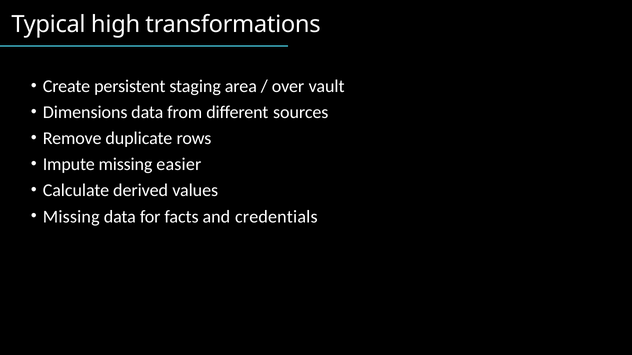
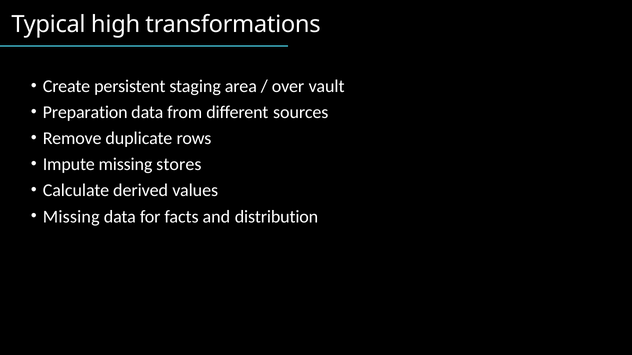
Dimensions: Dimensions -> Preparation
easier: easier -> stores
credentials: credentials -> distribution
